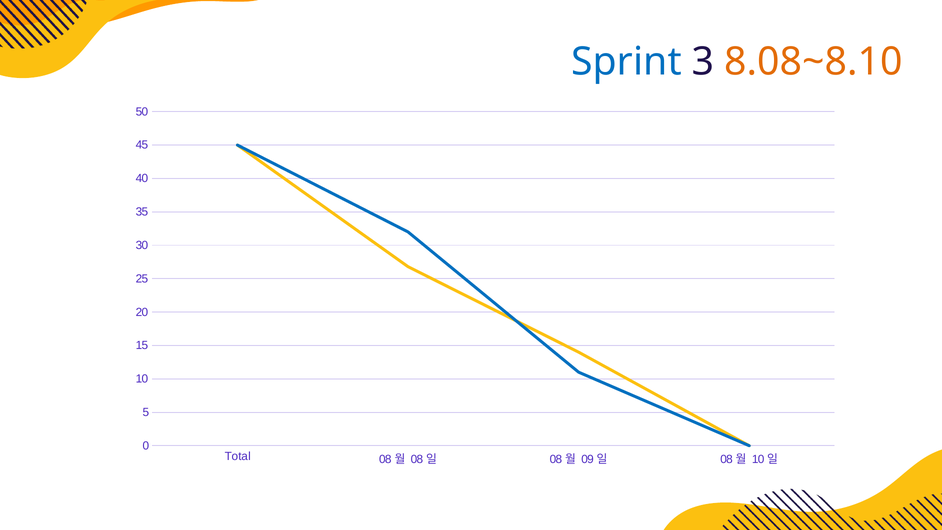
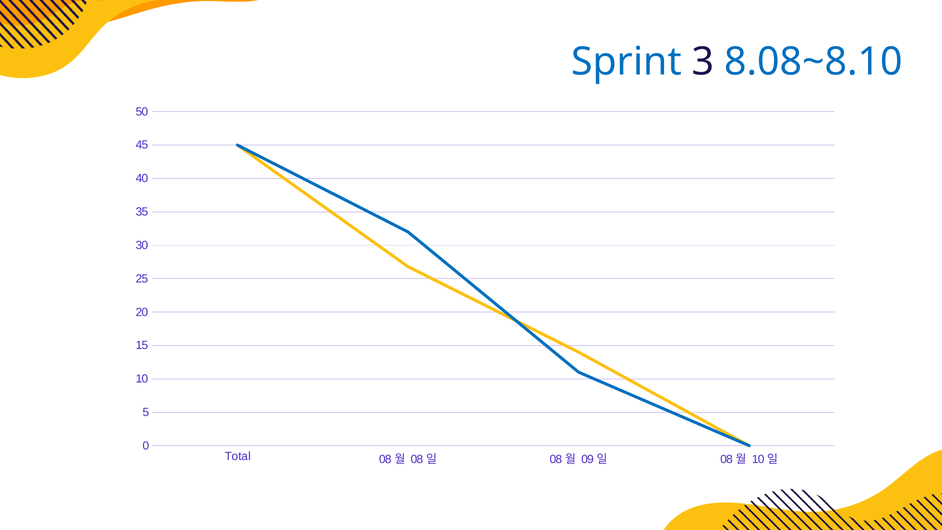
8.08~8.10 colour: orange -> blue
